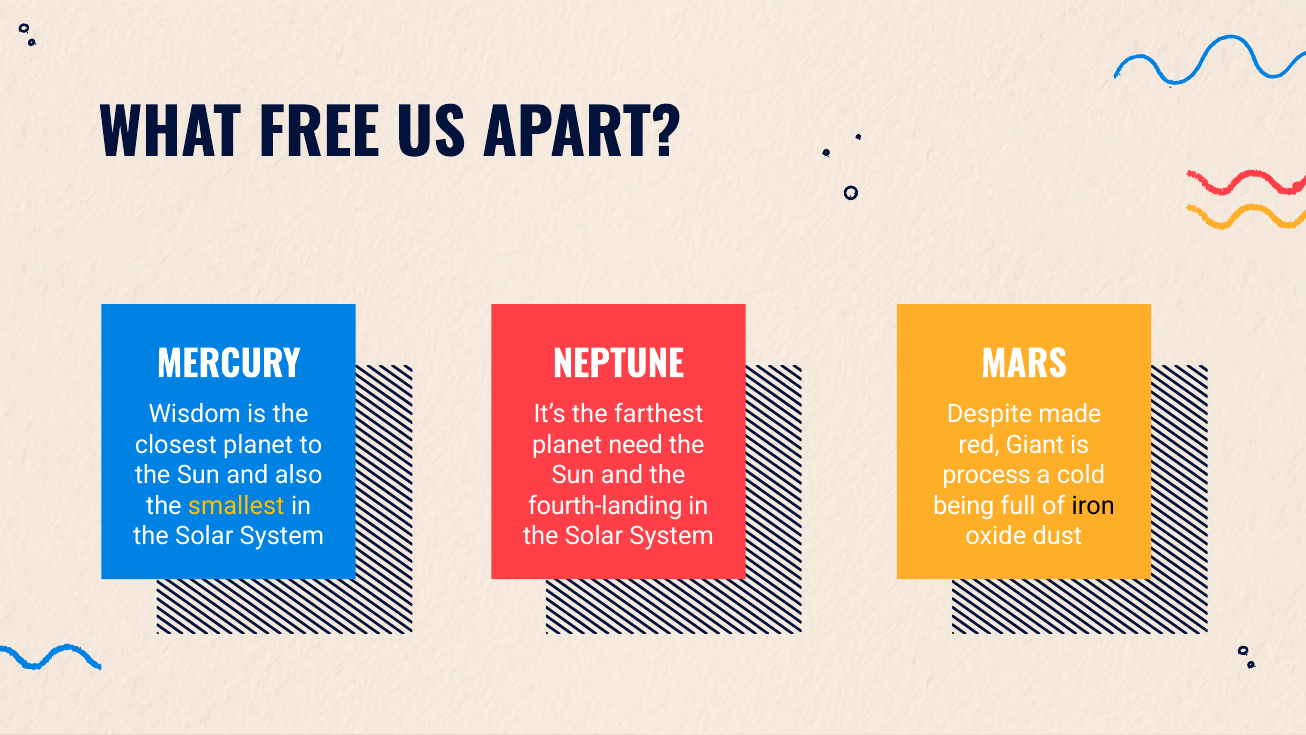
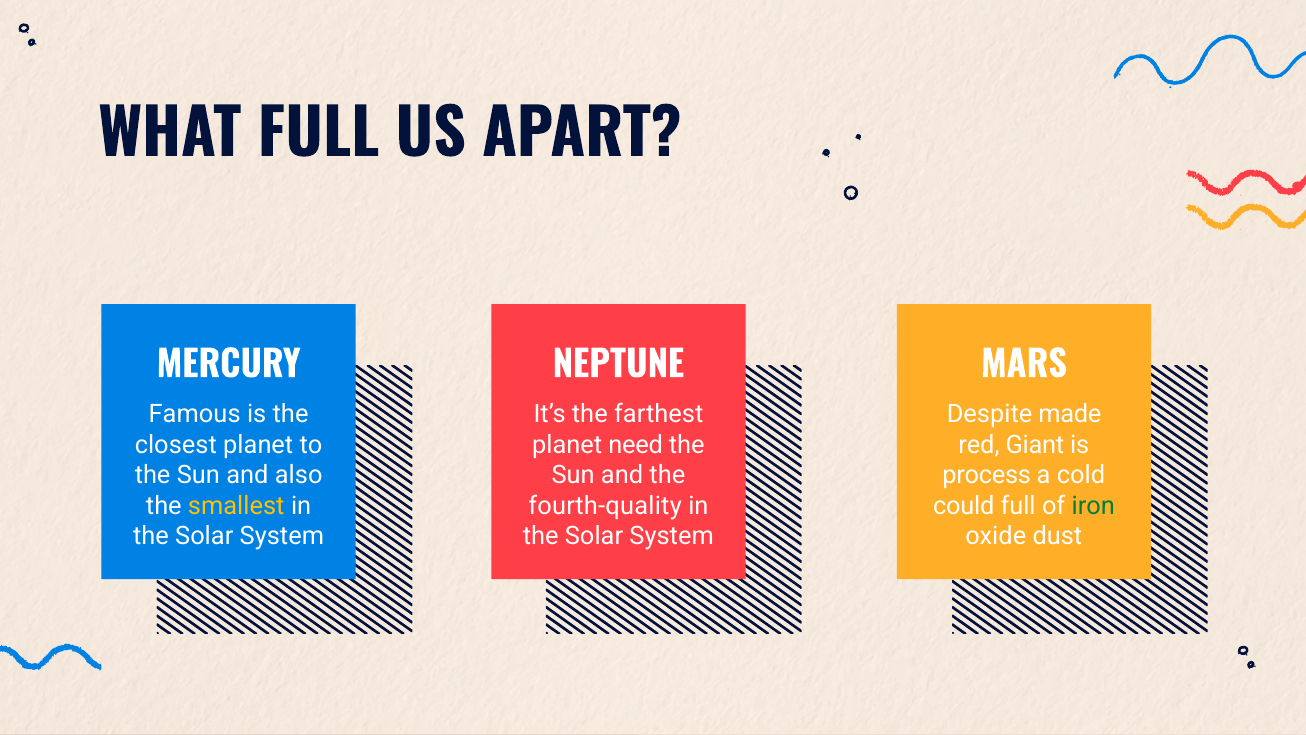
WHAT FREE: FREE -> FULL
Wisdom: Wisdom -> Famous
fourth-landing: fourth-landing -> fourth-quality
being: being -> could
iron colour: black -> green
